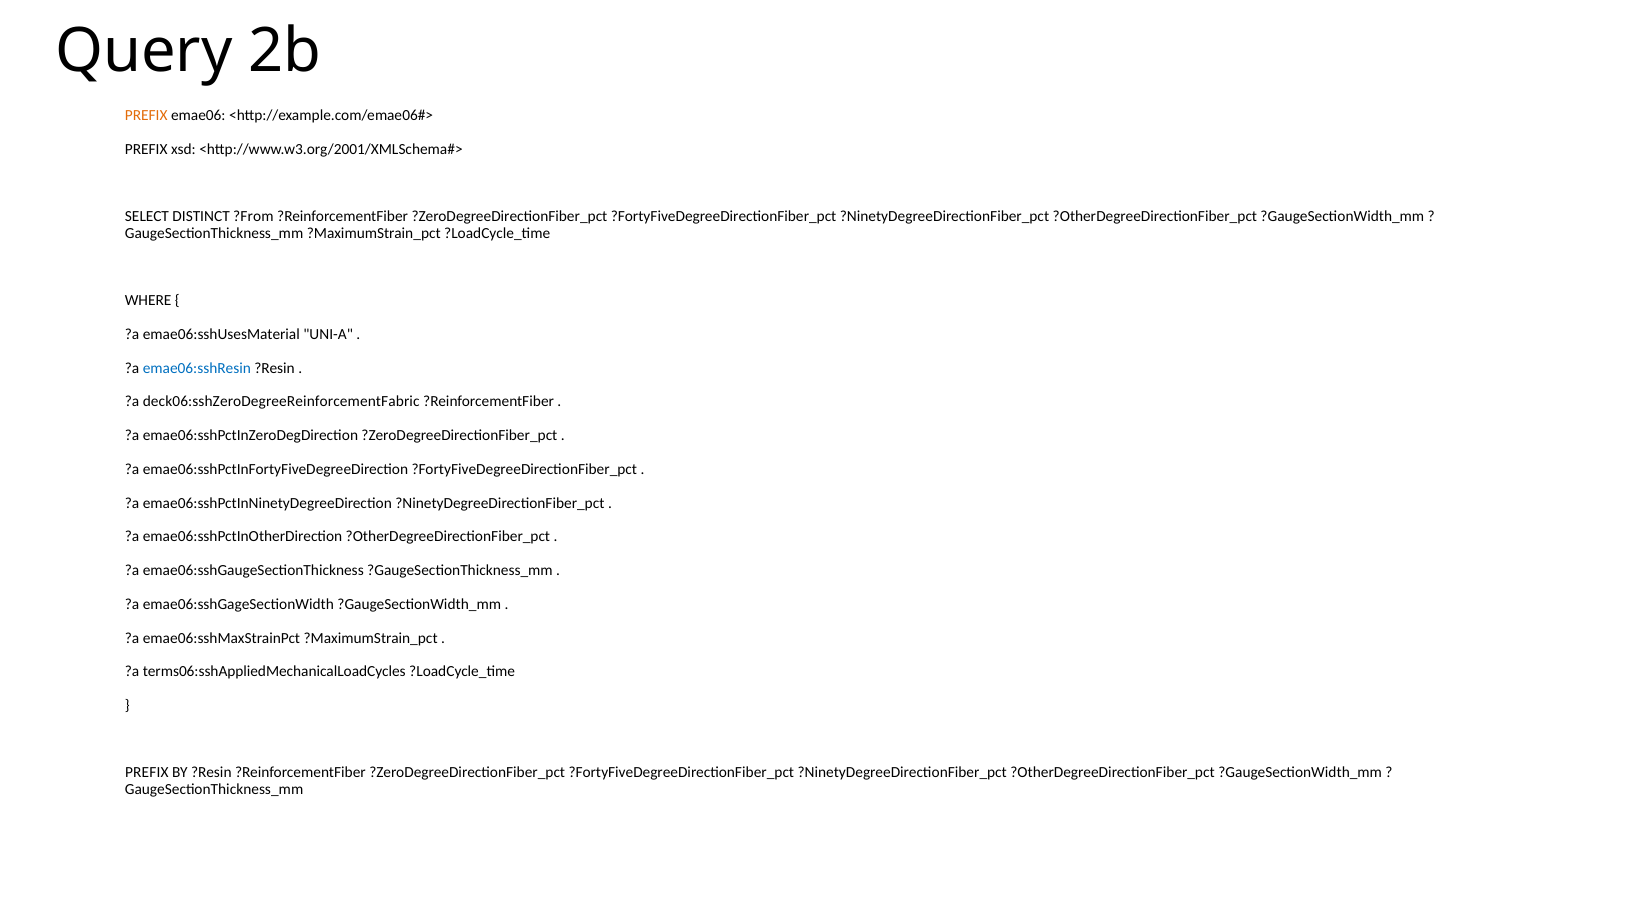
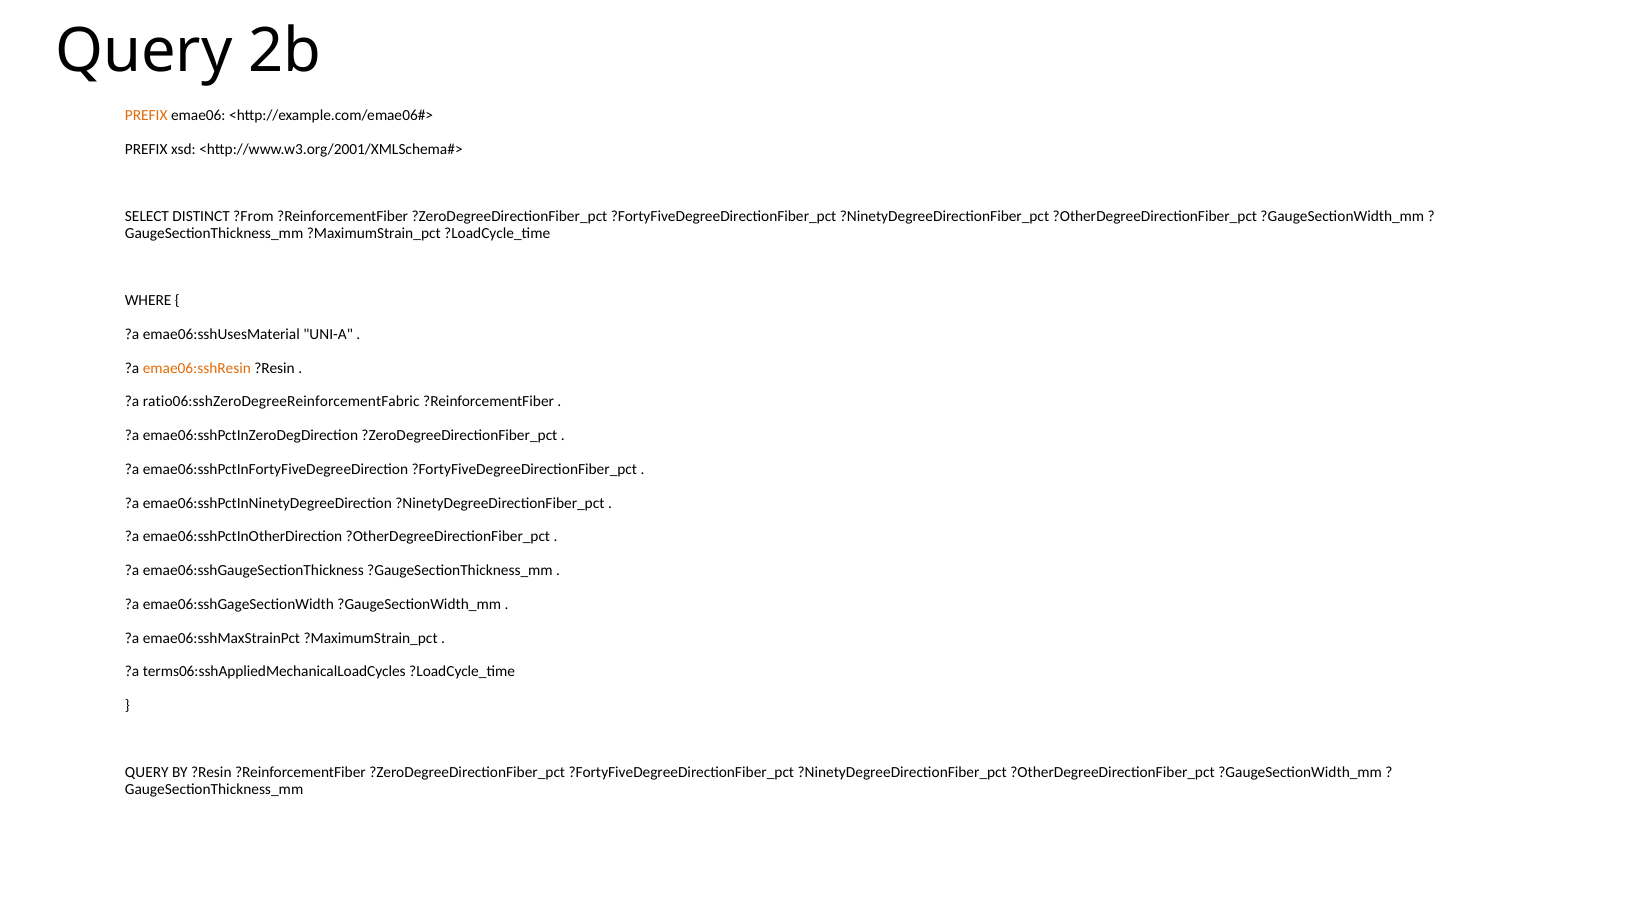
emae06:sshResin colour: blue -> orange
deck06:sshZeroDegreeReinforcementFabric: deck06:sshZeroDegreeReinforcementFabric -> ratio06:sshZeroDegreeReinforcementFabric
PREFIX at (147, 773): PREFIX -> QUERY
